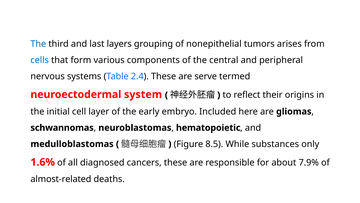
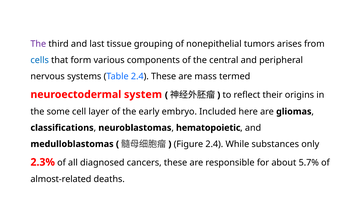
The at (38, 44) colour: blue -> purple
layers: layers -> tissue
serve: serve -> mass
initial: initial -> some
schwannomas: schwannomas -> classifications
Figure 8.5: 8.5 -> 2.4
1.6%: 1.6% -> 2.3%
7.9%: 7.9% -> 5.7%
